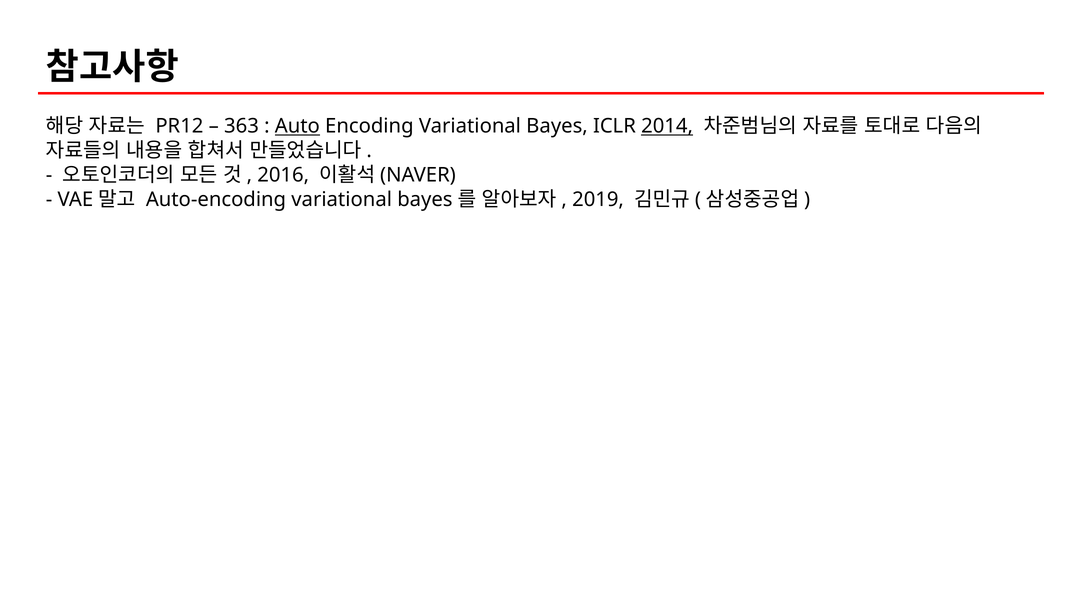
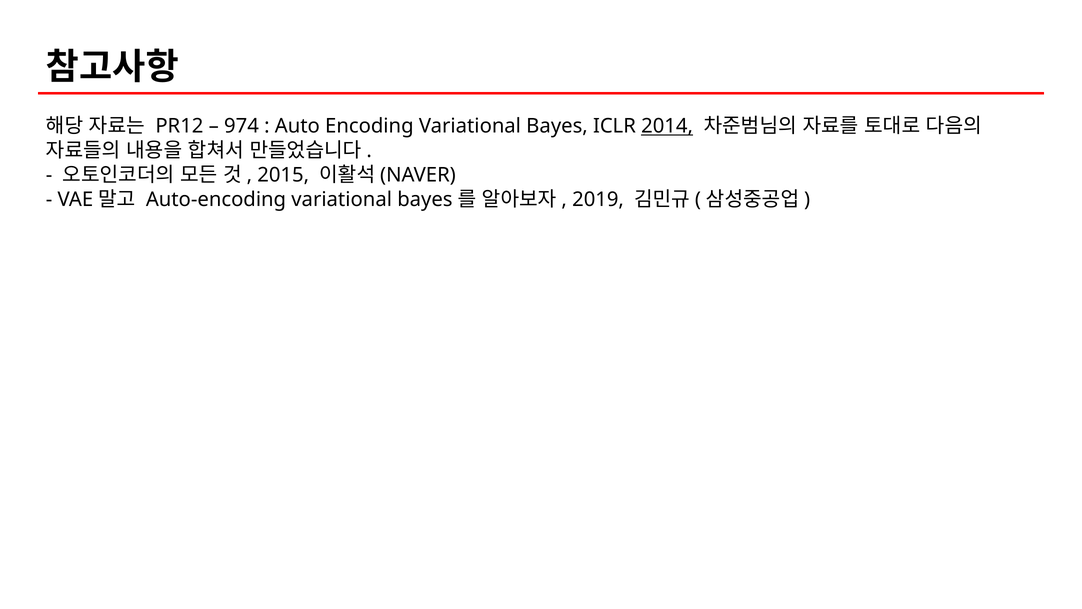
363: 363 -> 974
Auto underline: present -> none
2016: 2016 -> 2015
